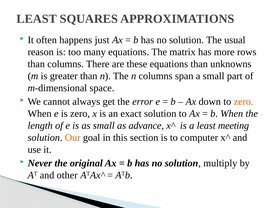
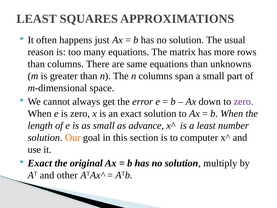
these: these -> same
zero at (244, 101) colour: orange -> purple
meeting: meeting -> number
Never at (40, 163): Never -> Exact
